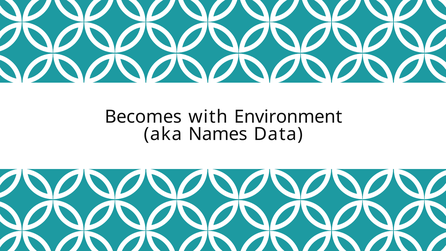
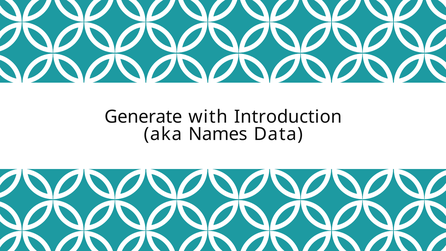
Becomes: Becomes -> Generate
Environment: Environment -> Introduction
